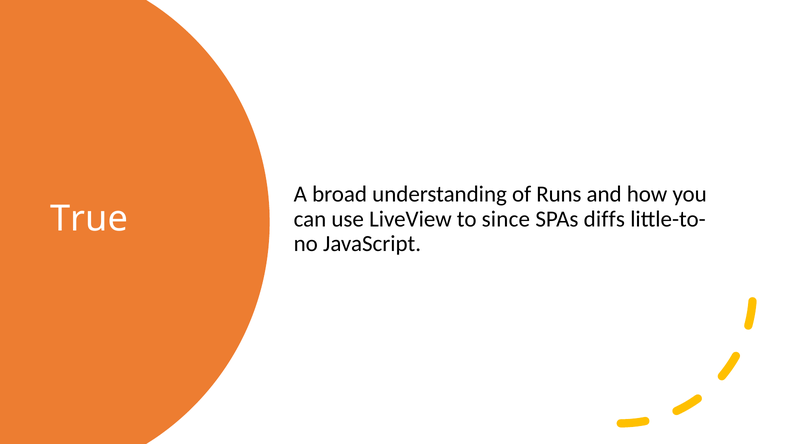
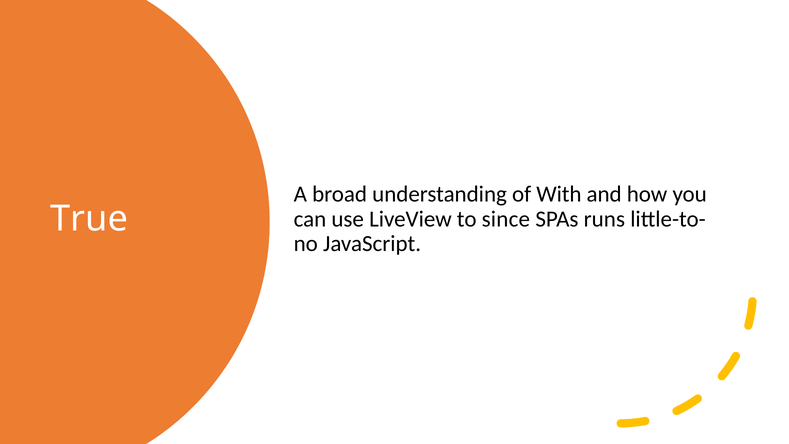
Runs: Runs -> With
diffs: diffs -> runs
